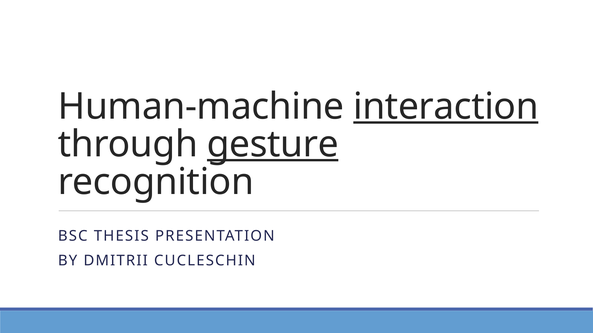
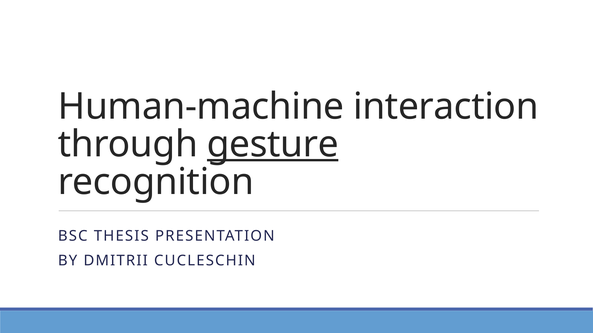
interaction underline: present -> none
